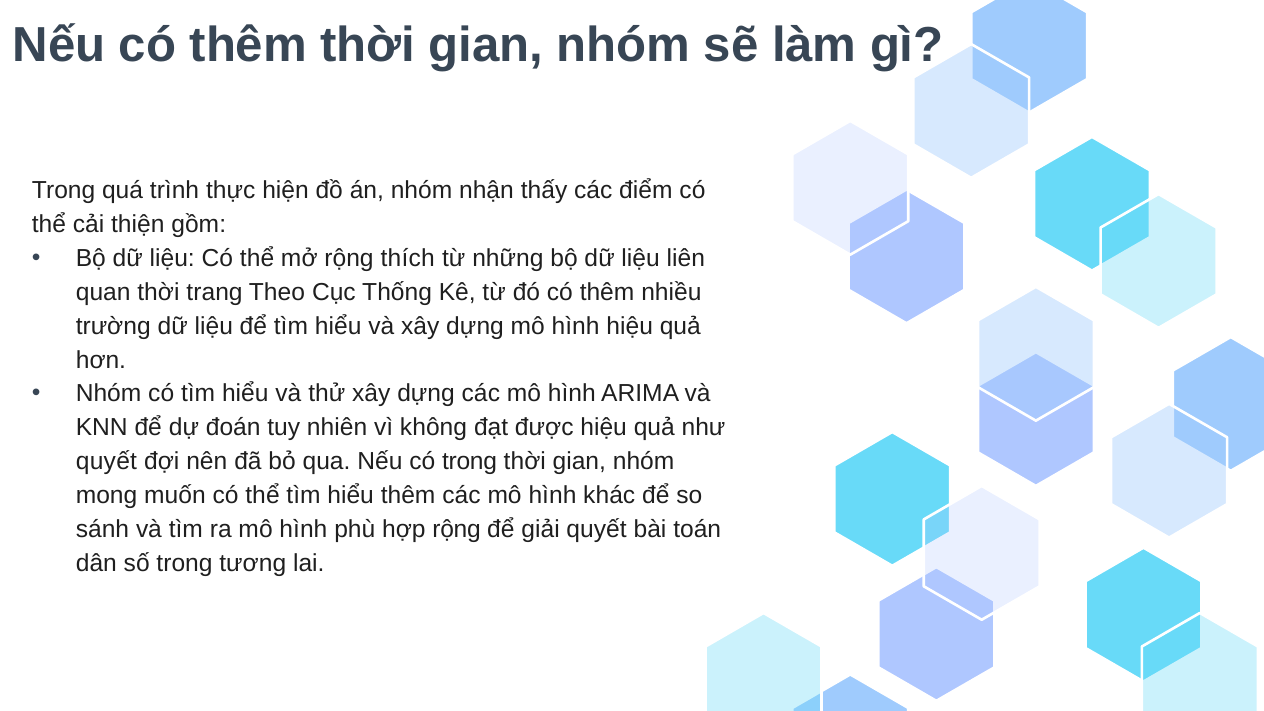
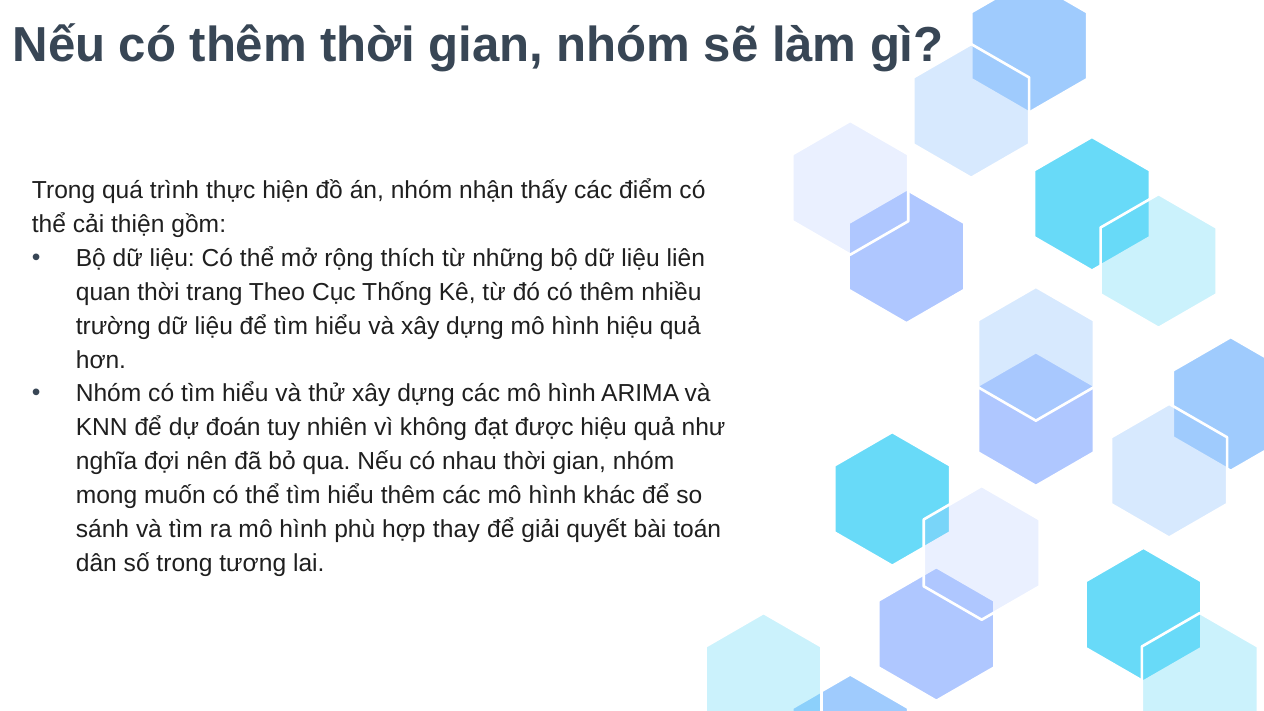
quyết at (106, 462): quyết -> nghĩa
có trong: trong -> nhau
hợp rộng: rộng -> thay
